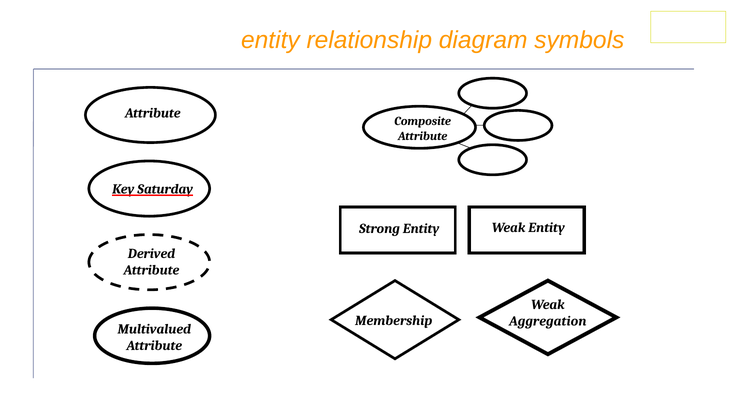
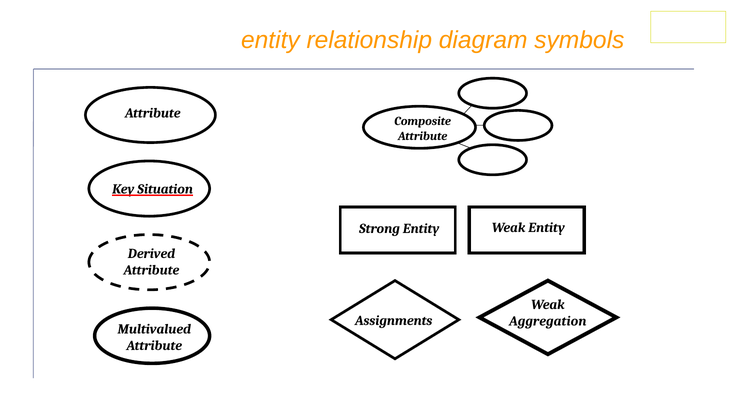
Saturday: Saturday -> Situation
Membership: Membership -> Assignments
